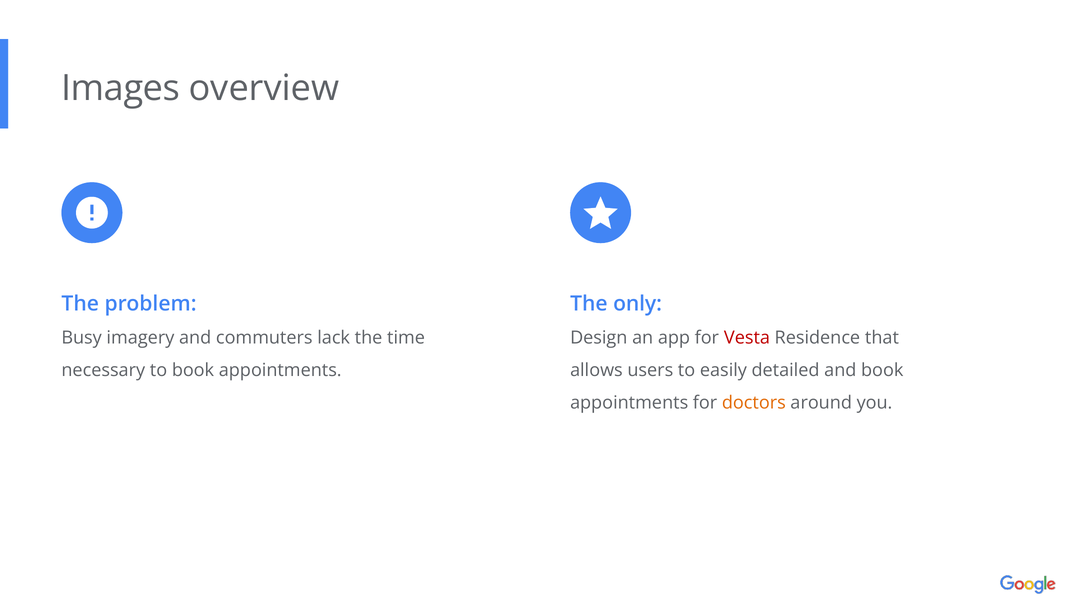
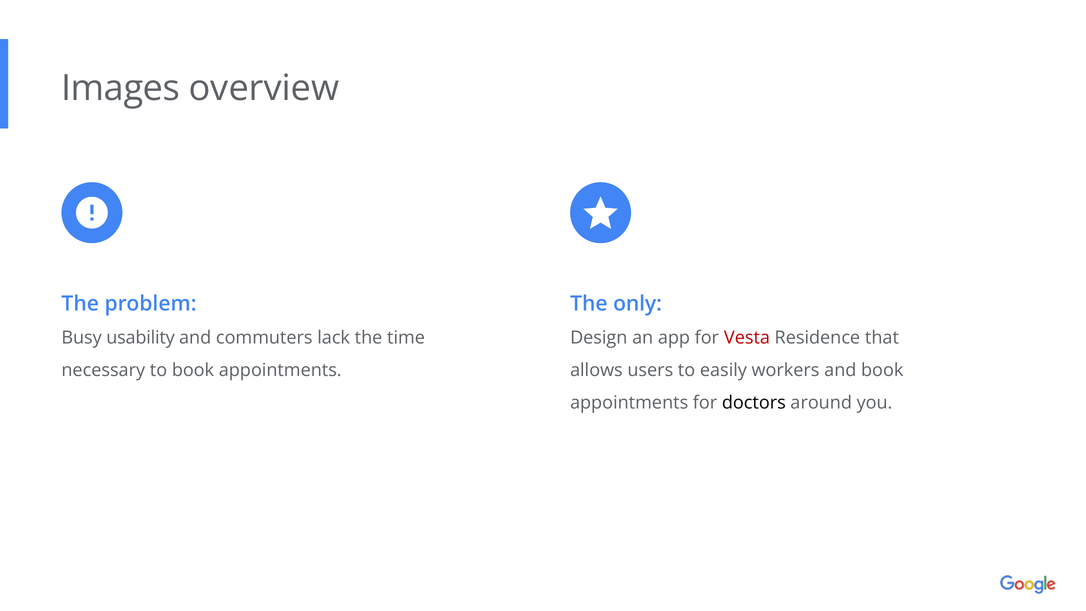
imagery: imagery -> usability
detailed: detailed -> workers
doctors colour: orange -> black
